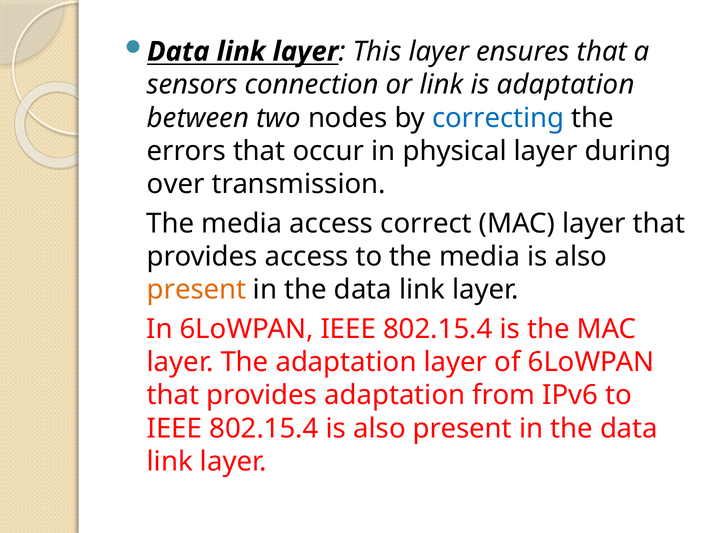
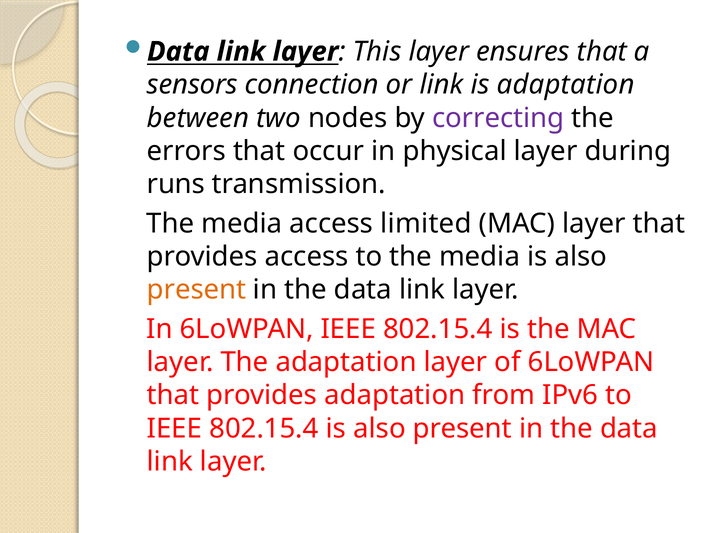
correcting colour: blue -> purple
over: over -> runs
correct: correct -> limited
